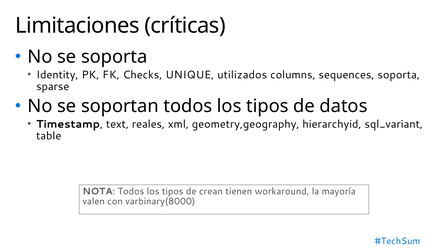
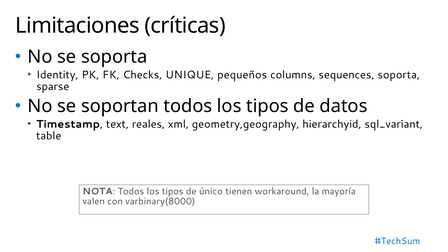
utilizados: utilizados -> pequeños
crean: crean -> único
